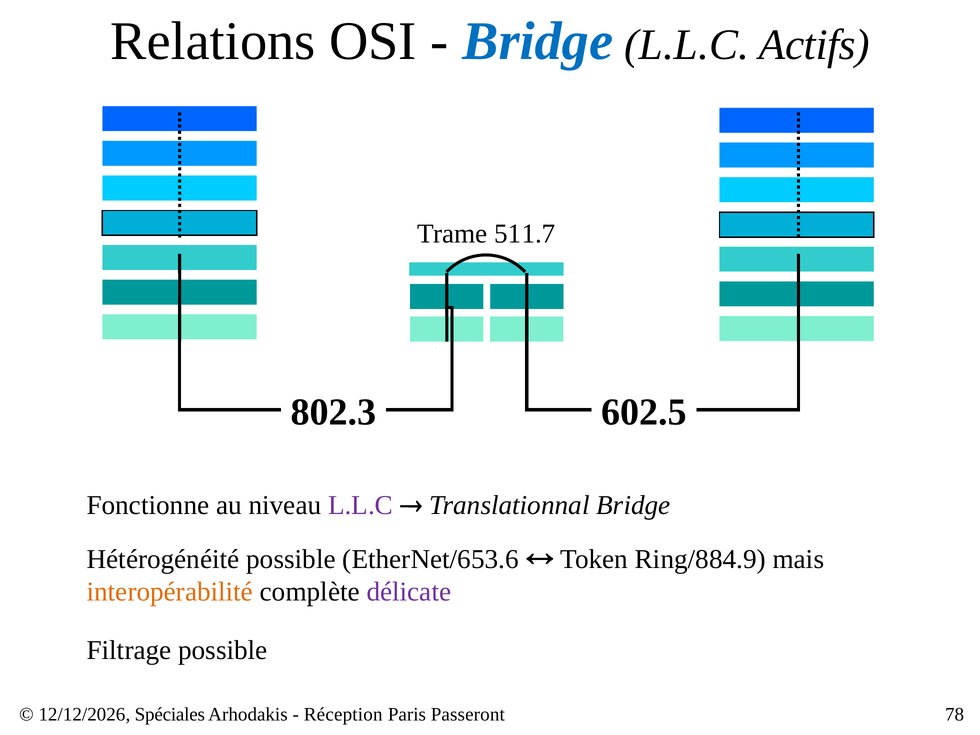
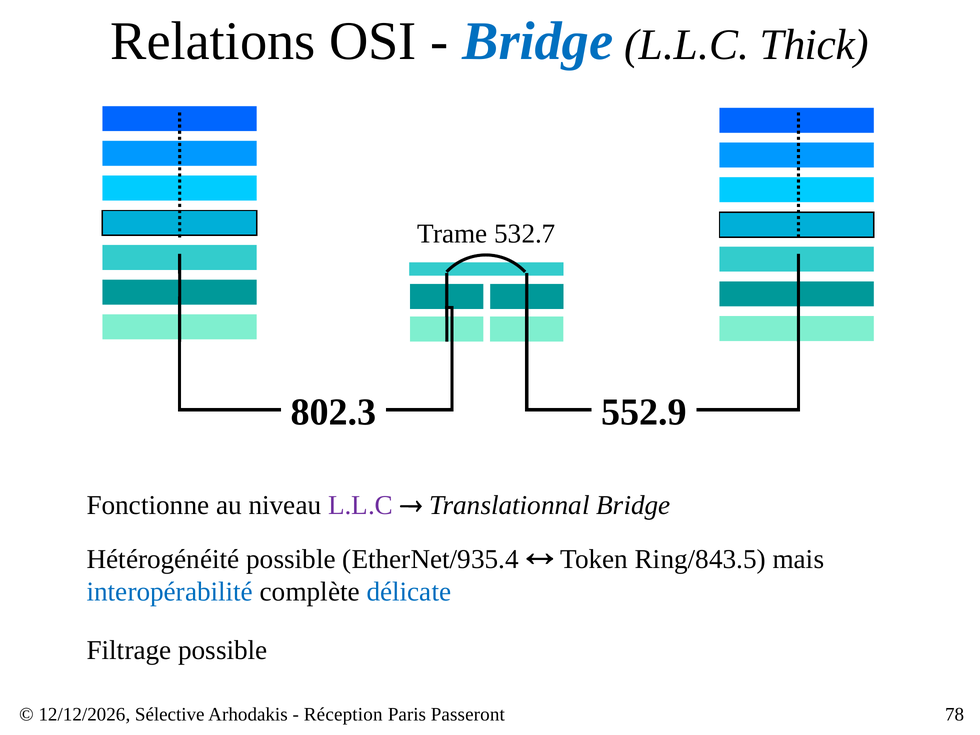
Actifs: Actifs -> Thick
511.7: 511.7 -> 532.7
602.5: 602.5 -> 552.9
EtherNet/653.6: EtherNet/653.6 -> EtherNet/935.4
Ring/884.9: Ring/884.9 -> Ring/843.5
interopérabilité colour: orange -> blue
délicate colour: purple -> blue
Spéciales: Spéciales -> Sélective
